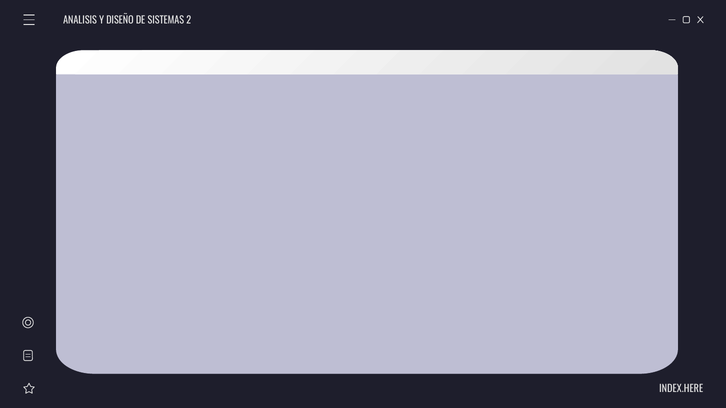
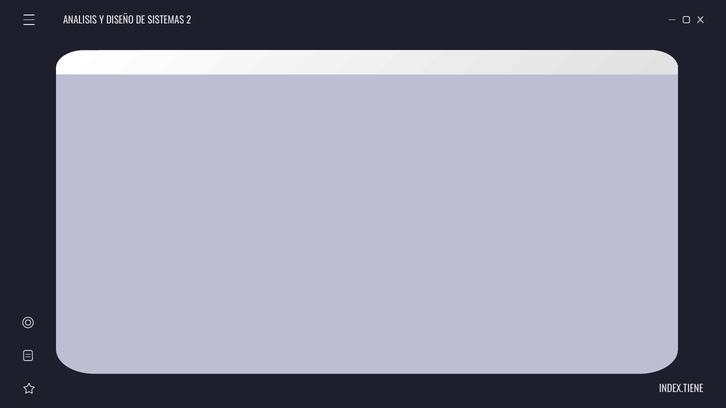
INDEX.HERE: INDEX.HERE -> INDEX.TIENE
